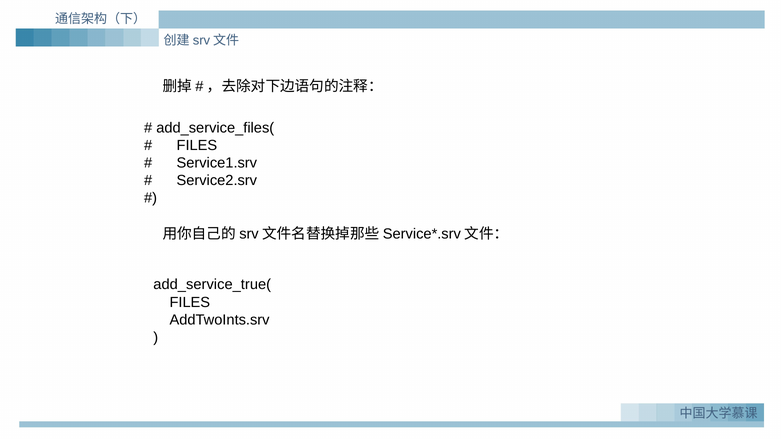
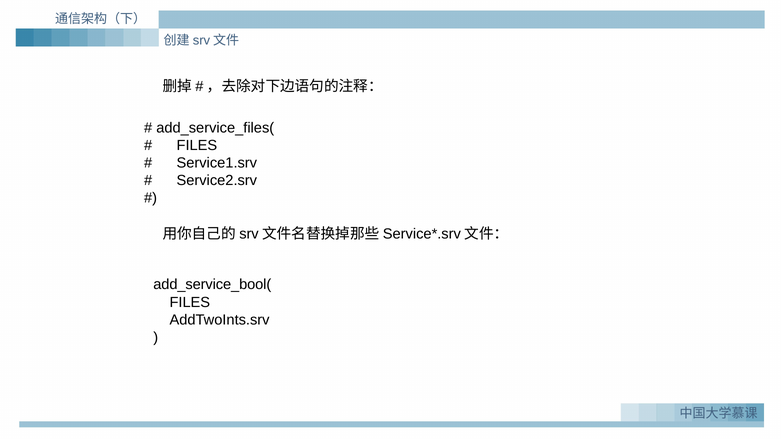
add_service_true(: add_service_true( -> add_service_bool(
